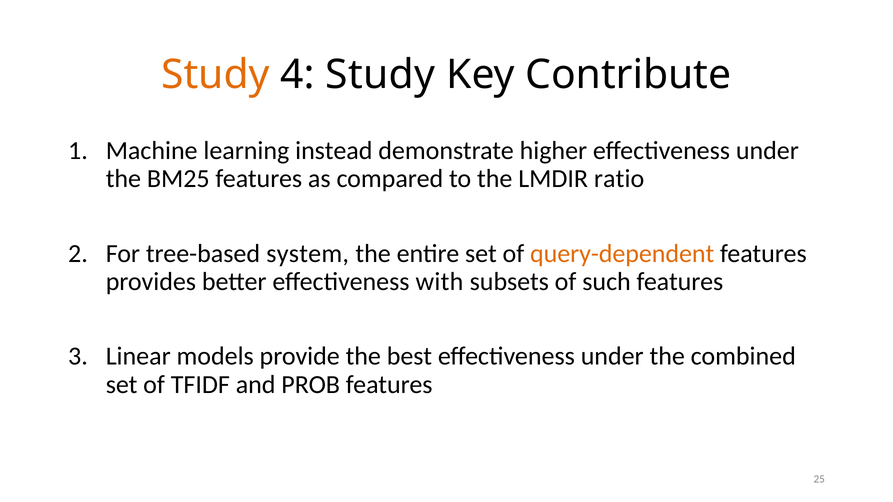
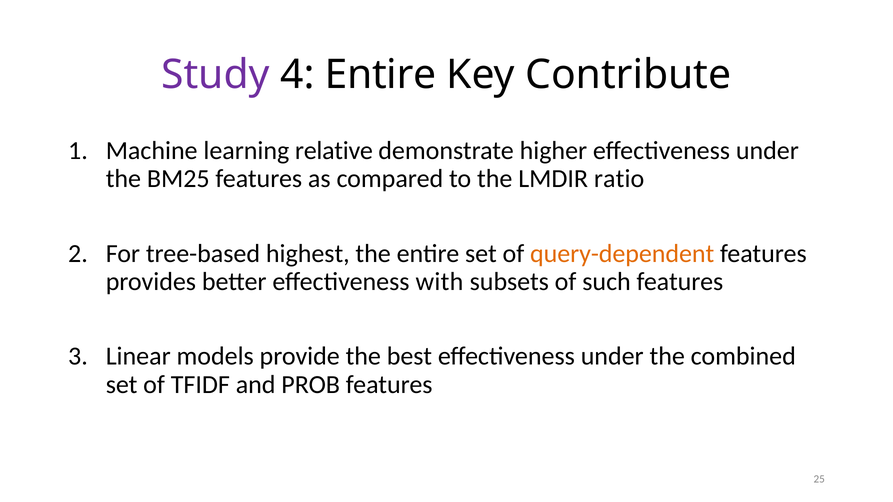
Study at (215, 75) colour: orange -> purple
4 Study: Study -> Entire
instead: instead -> relative
system: system -> highest
